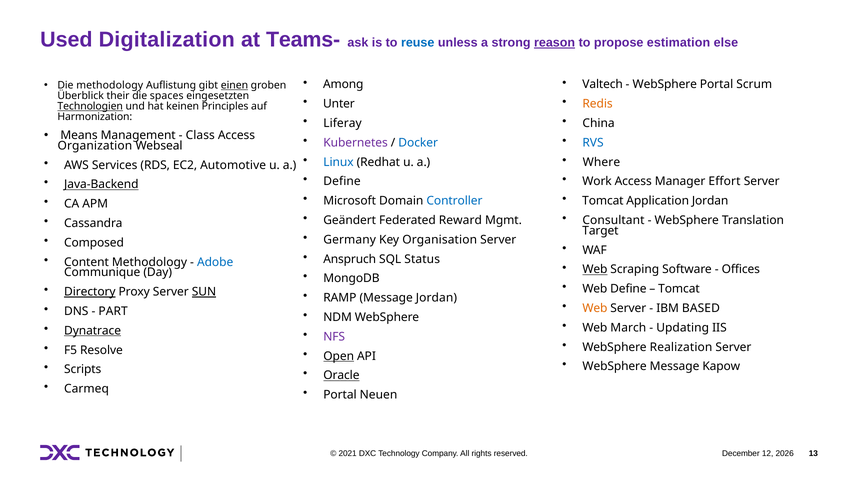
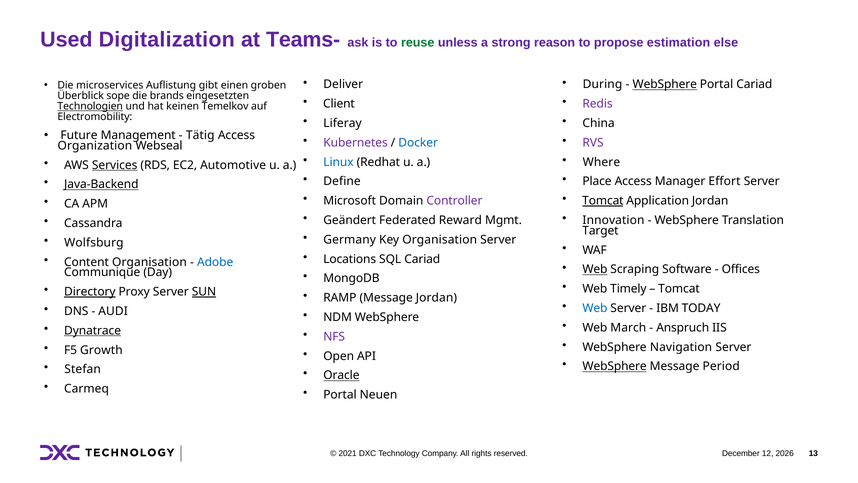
reuse colour: blue -> green
reason underline: present -> none
Among: Among -> Deliver
Valtech: Valtech -> During
WebSphere at (665, 84) underline: none -> present
Portal Scrum: Scrum -> Cariad
Die methodology: methodology -> microservices
einen underline: present -> none
their: their -> sope
spaces: spaces -> brands
Unter: Unter -> Client
Redis colour: orange -> purple
Principles: Principles -> Temelkov
Harmonization: Harmonization -> Electromobility
Means: Means -> Future
Class: Class -> Tätig
RVS colour: blue -> purple
Services underline: none -> present
Work: Work -> Place
Controller colour: blue -> purple
Tomcat at (603, 201) underline: none -> present
Consultant: Consultant -> Innovation
Composed: Composed -> Wolfsburg
Anspruch: Anspruch -> Locations
SQL Status: Status -> Cariad
Content Methodology: Methodology -> Organisation
Web Define: Define -> Timely
Web at (595, 308) colour: orange -> blue
BASED: BASED -> TODAY
PART: PART -> AUDI
Updating: Updating -> Anspruch
Realization: Realization -> Navigation
Resolve: Resolve -> Growth
Open underline: present -> none
WebSphere at (615, 366) underline: none -> present
Kapow: Kapow -> Period
Scripts: Scripts -> Stefan
